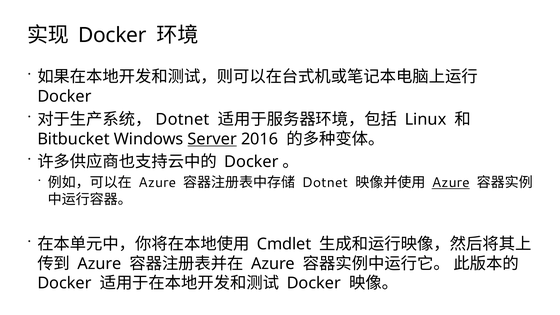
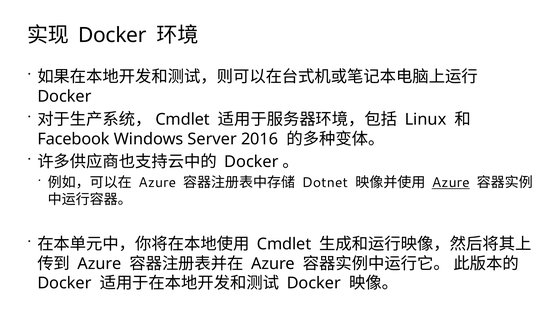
Dotnet at (182, 119): Dotnet -> Cmdlet
Bitbucket: Bitbucket -> Facebook
Server underline: present -> none
